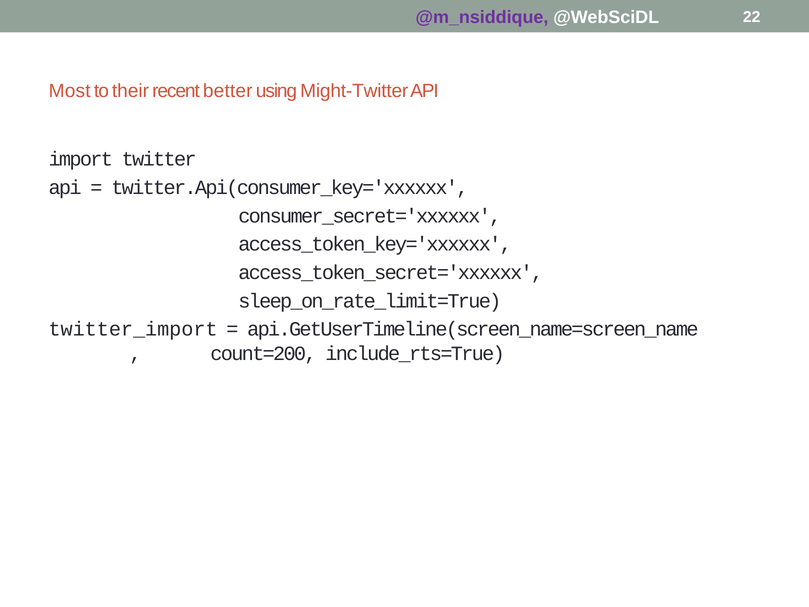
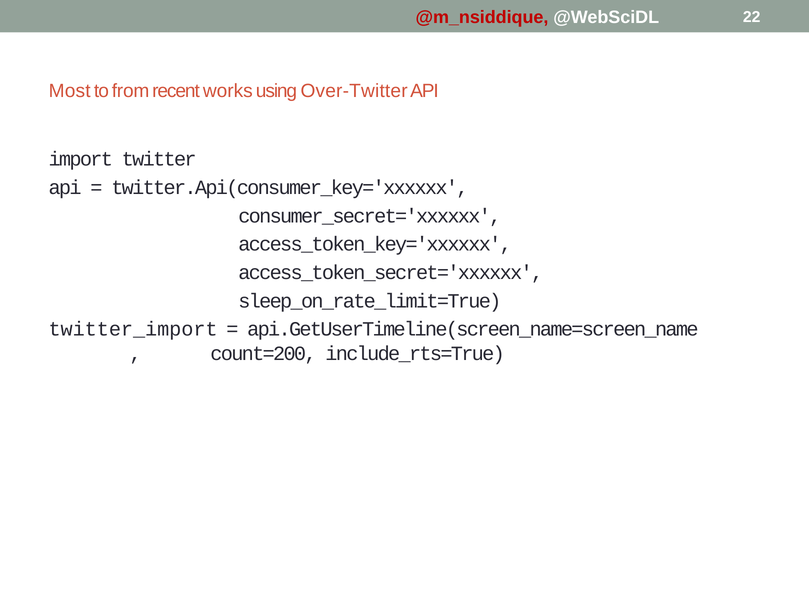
@m_nsiddique colour: purple -> red
their: their -> from
better: better -> works
Might-Twitter: Might-Twitter -> Over-Twitter
